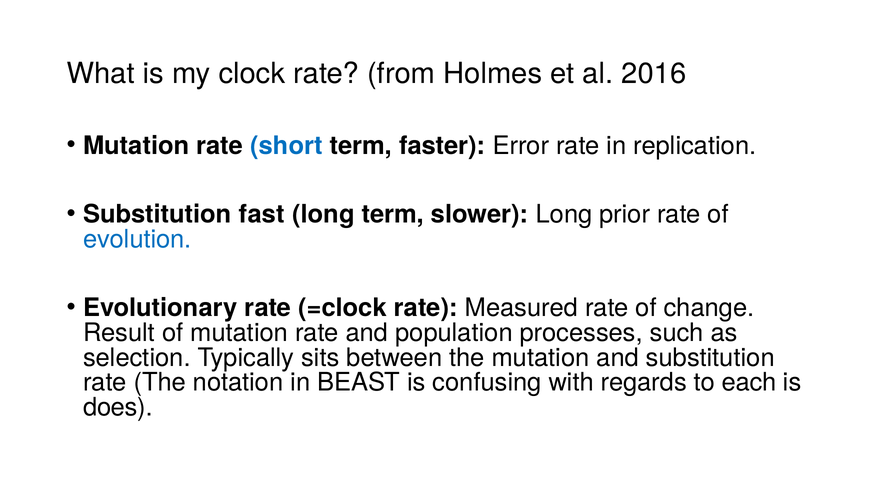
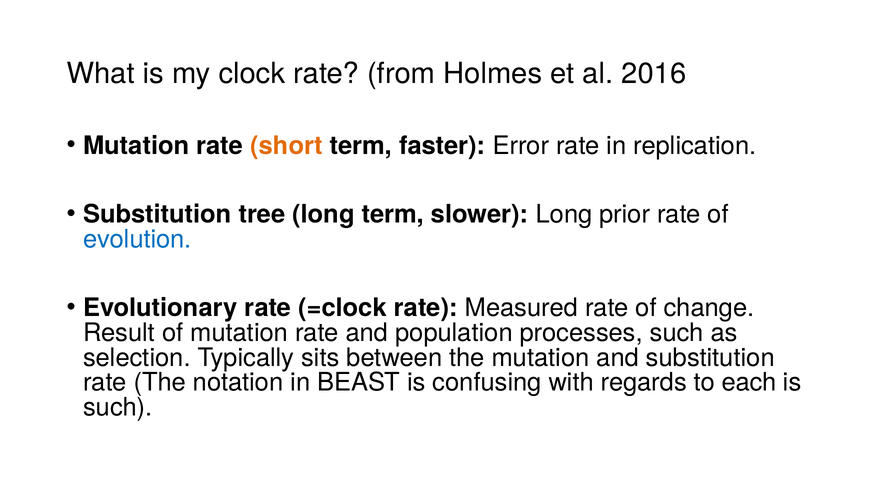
short colour: blue -> orange
fast: fast -> tree
does at (118, 407): does -> such
